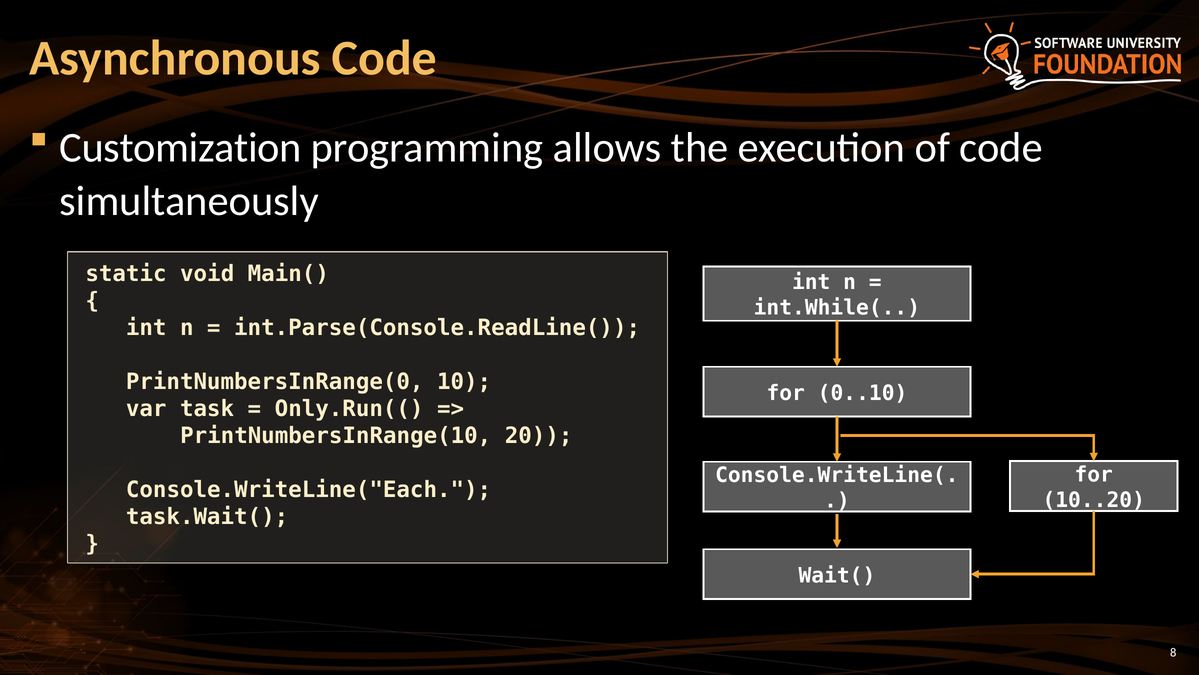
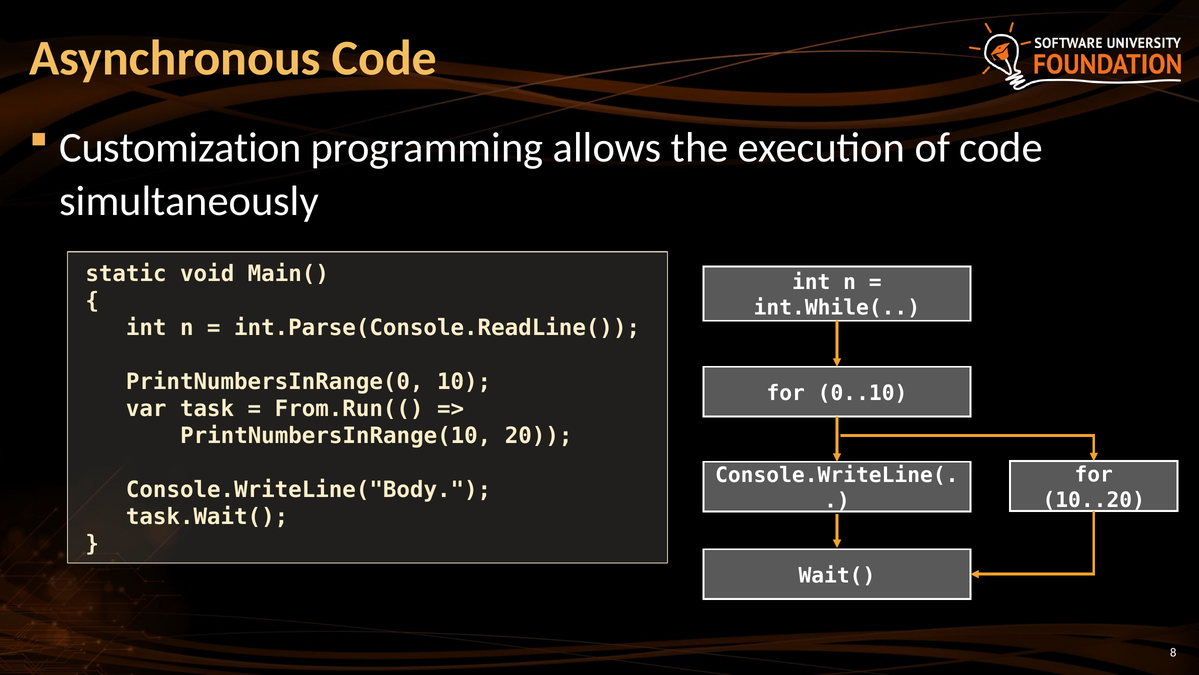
Only.Run((: Only.Run(( -> From.Run((
Console.WriteLine("Each: Console.WriteLine("Each -> Console.WriteLine("Body
